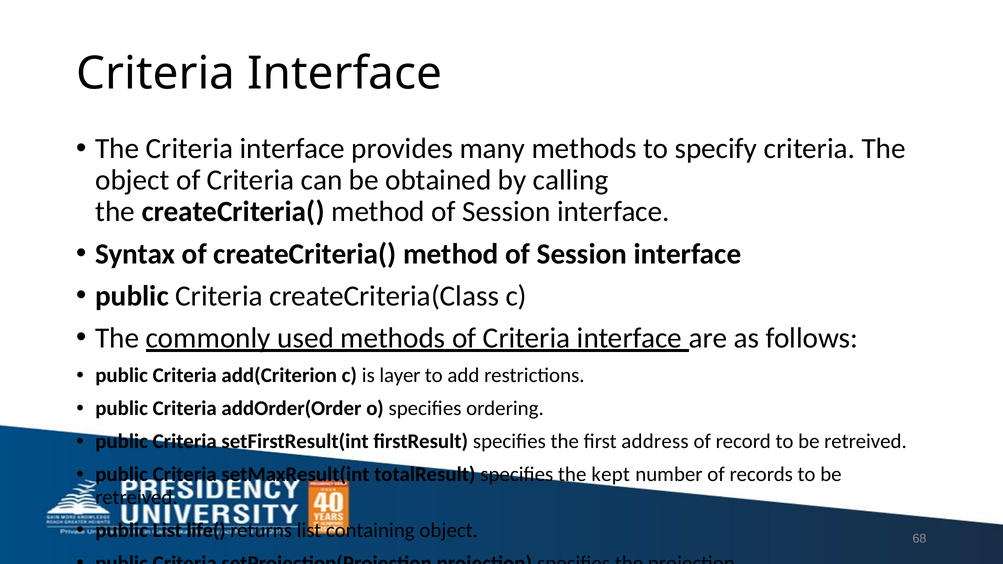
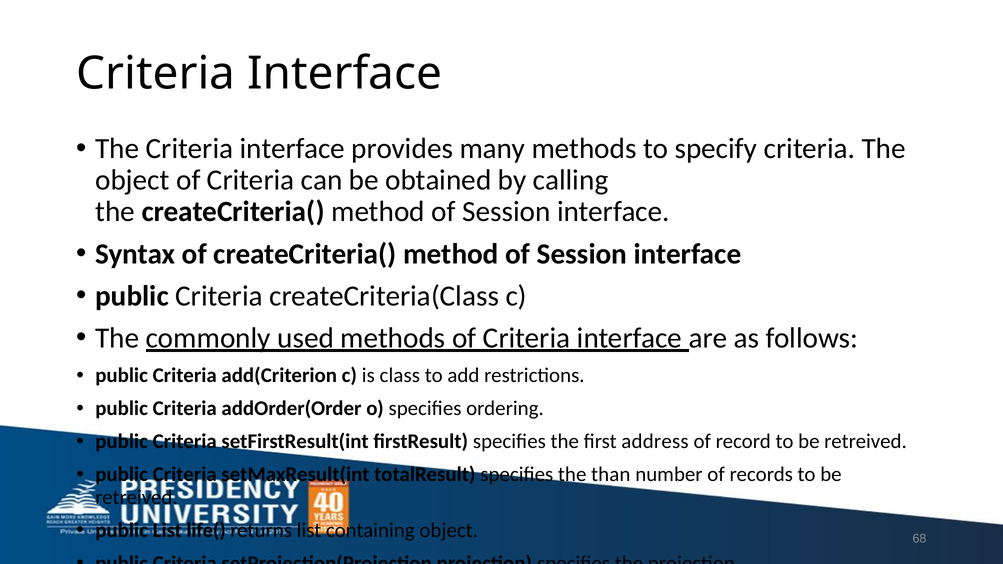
layer: layer -> class
kept: kept -> than
